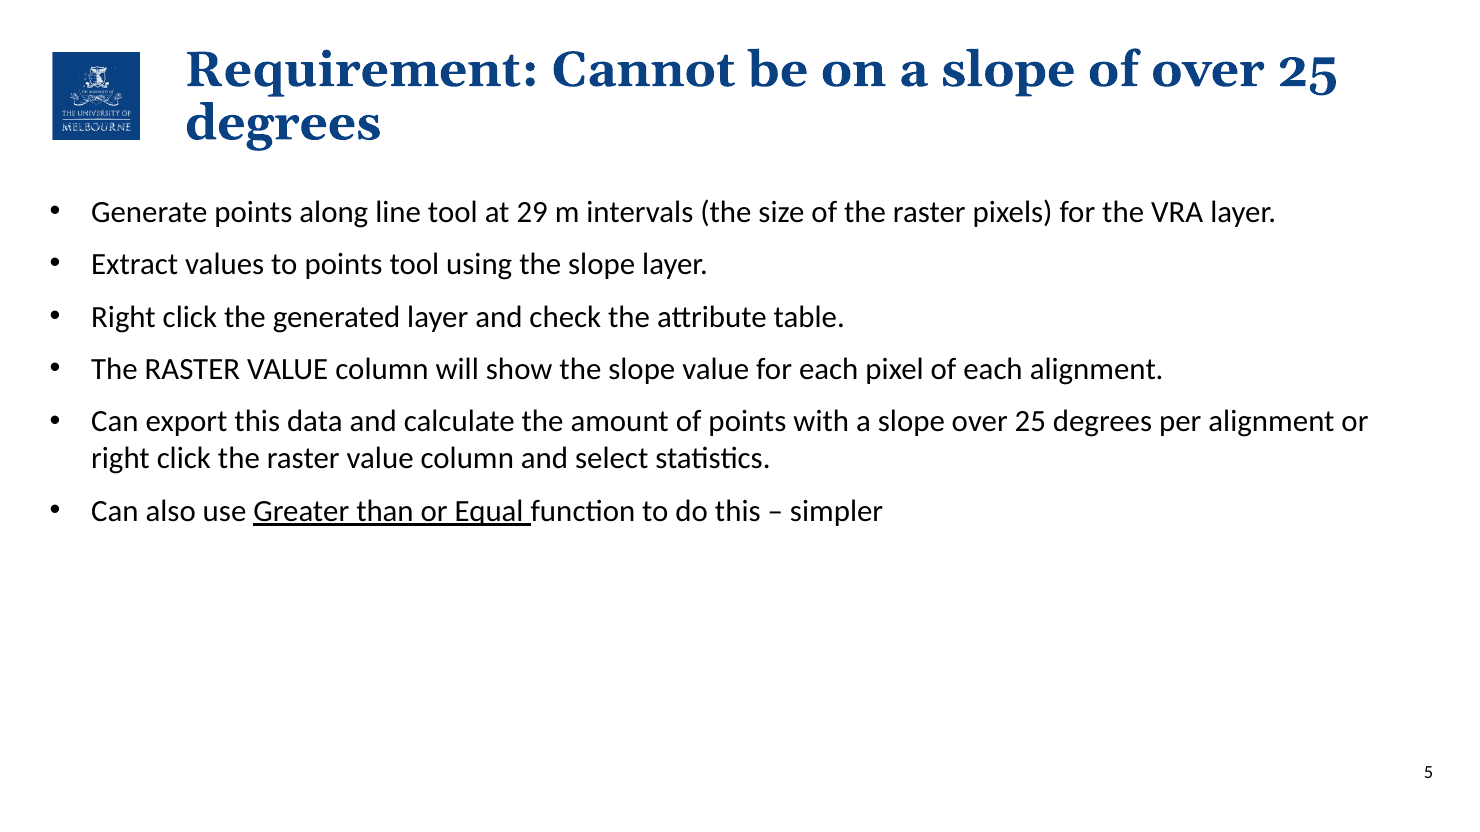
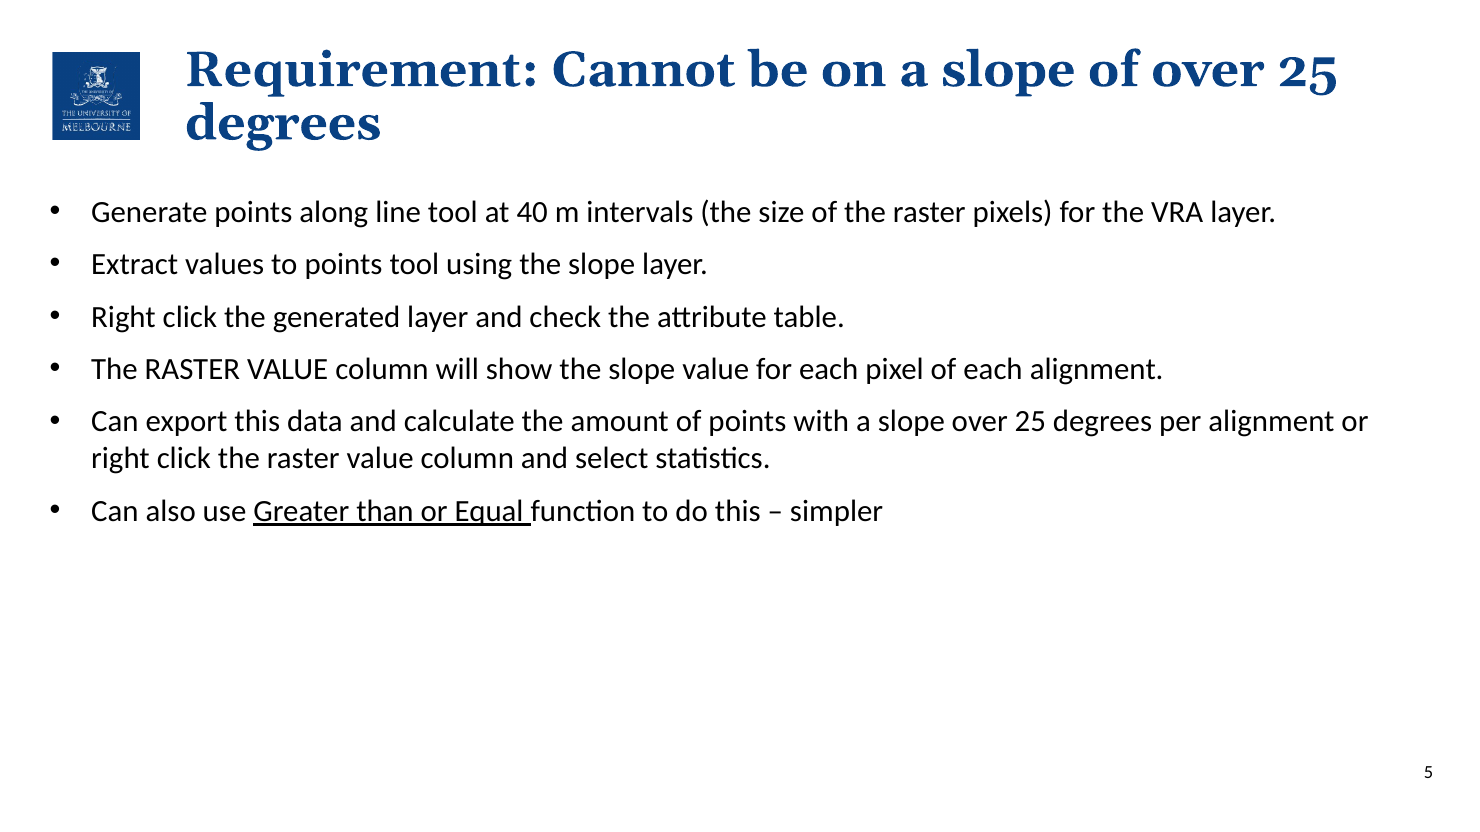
29: 29 -> 40
